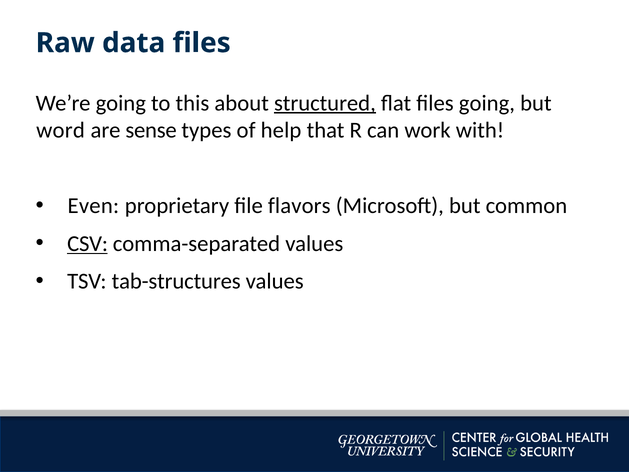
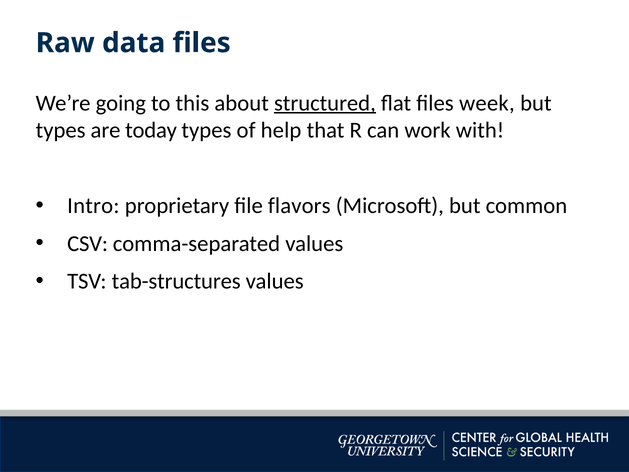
files going: going -> week
word at (60, 130): word -> types
sense: sense -> today
Even: Even -> Intro
CSV underline: present -> none
